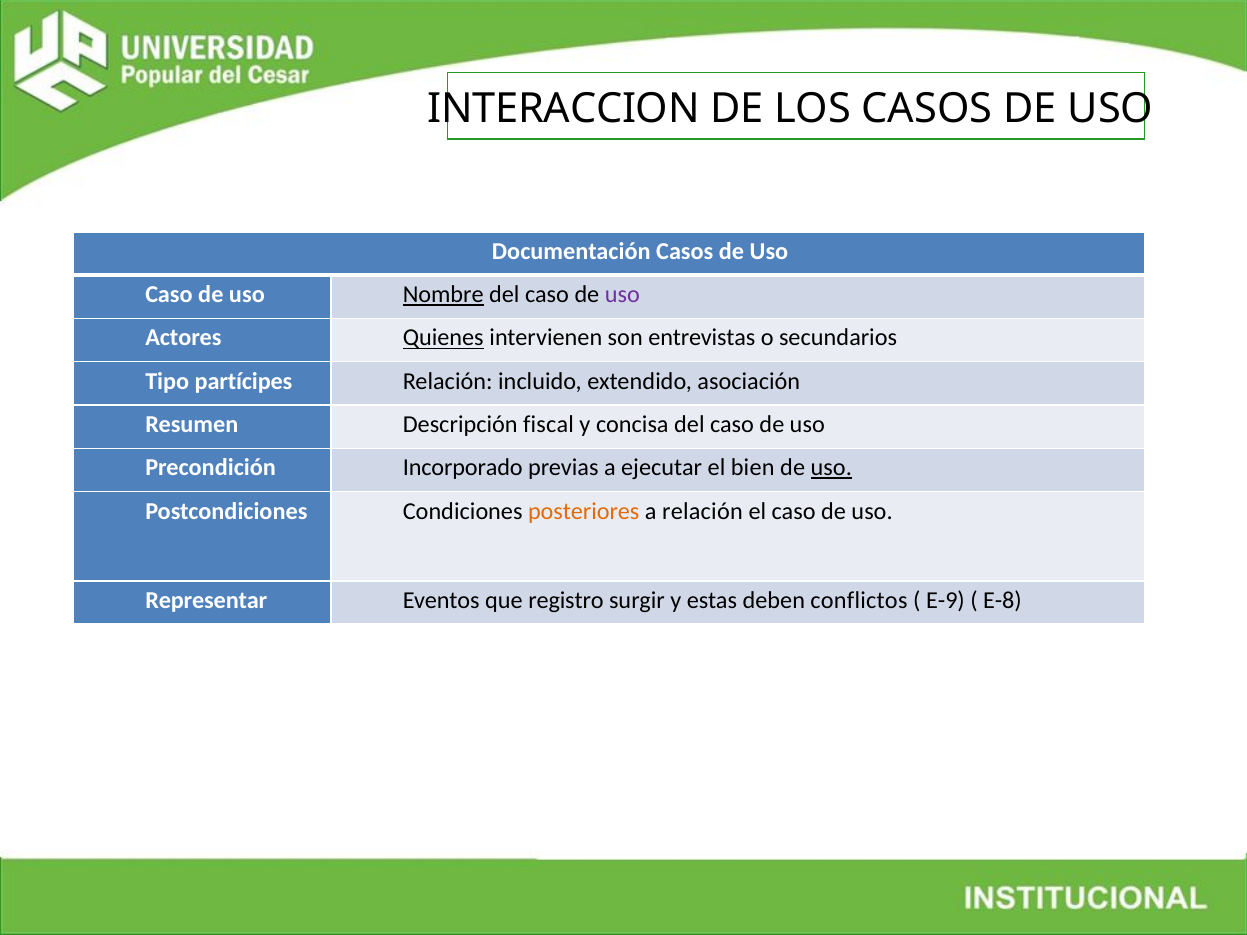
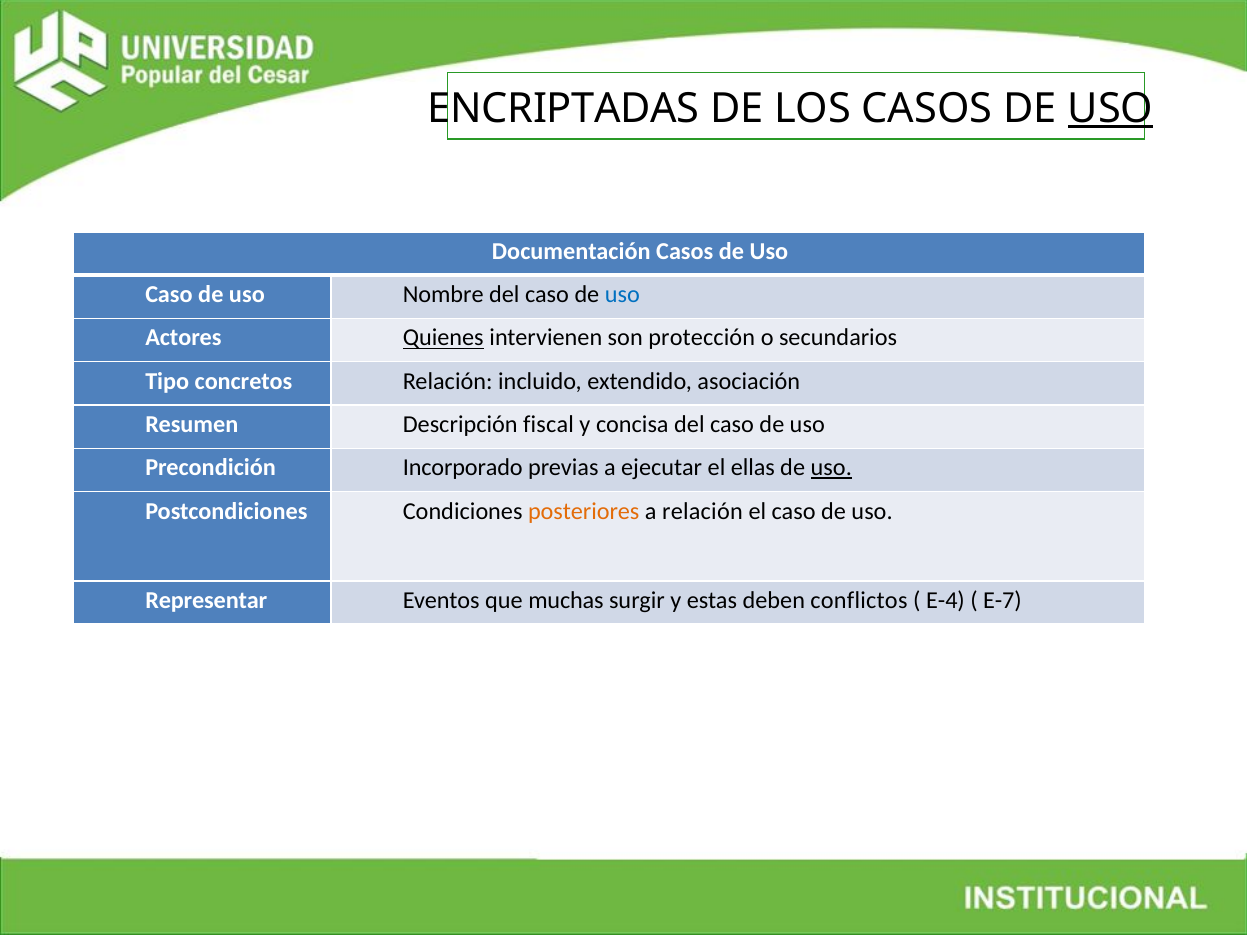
INTERACCION: INTERACCION -> ENCRIPTADAS
USO at (1111, 109) underline: none -> present
Nombre underline: present -> none
uso at (622, 295) colour: purple -> blue
entrevistas: entrevistas -> protección
partícipes: partícipes -> concretos
bien: bien -> ellas
registro: registro -> muchas
E-9: E-9 -> E-4
E-8: E-8 -> E-7
